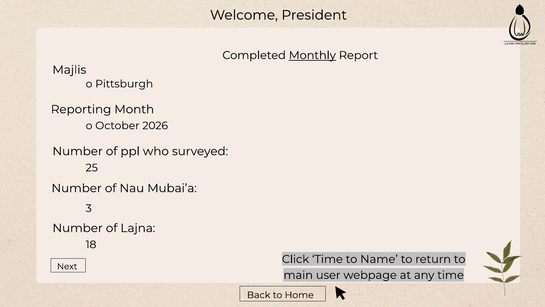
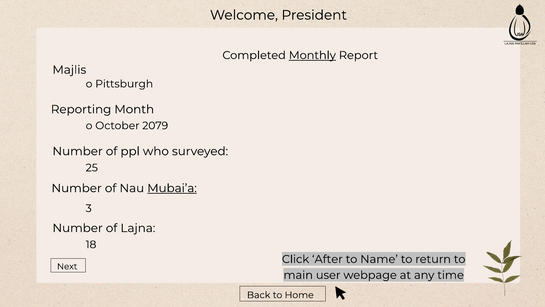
2026: 2026 -> 2079
Mubai’a underline: none -> present
Click Time: Time -> After
